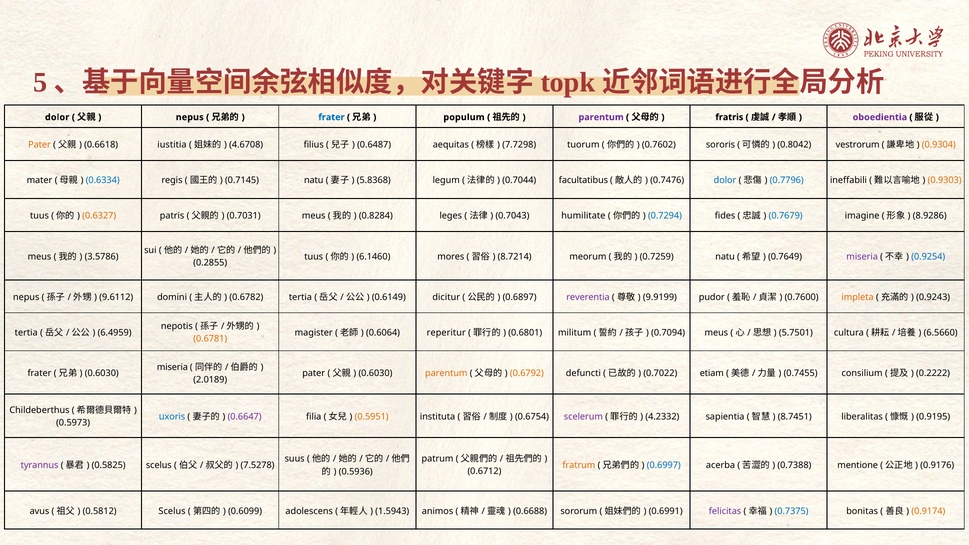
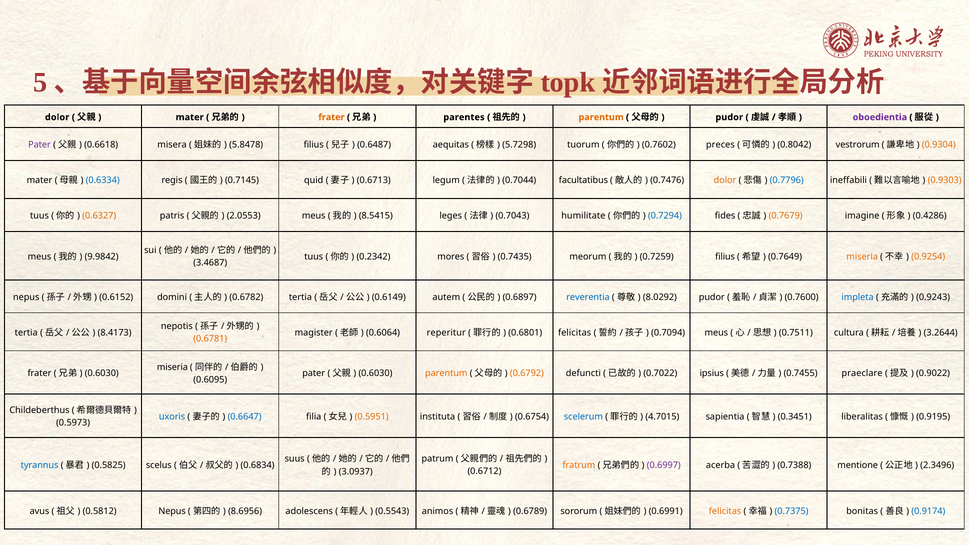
nepus at (190, 117): nepus -> mater
frater at (331, 117) colour: blue -> orange
populum: populum -> parentes
parentum at (601, 117) colour: purple -> orange
fratris at (729, 117): fratris -> pudor
Pater at (39, 145) colour: orange -> purple
iustitia: iustitia -> misera
4.6708: 4.6708 -> 5.8478
7.7298: 7.7298 -> 5.7298
sororis: sororis -> preces
0.7145 natu: natu -> quid
5.8368: 5.8368 -> 0.6713
dolor at (725, 180) colour: blue -> orange
0.7031: 0.7031 -> 2.0553
0.8284: 0.8284 -> 8.5415
0.7679 colour: blue -> orange
8.9286: 8.9286 -> 0.4286
3.5786: 3.5786 -> 9.9842
6.1460: 6.1460 -> 0.2342
8.7214: 8.7214 -> 0.7435
0.7259 natu: natu -> filius
miseria at (862, 257) colour: purple -> orange
0.9254 colour: blue -> orange
0.2855: 0.2855 -> 3.4687
9.6112: 9.6112 -> 0.6152
dicitur: dicitur -> autem
reverentia colour: purple -> blue
9.9199: 9.9199 -> 8.0292
impleta colour: orange -> blue
6.4959: 6.4959 -> 8.4173
0.6801 militum: militum -> felicitas
5.7501: 5.7501 -> 0.7511
6.5660: 6.5660 -> 3.2644
etiam: etiam -> ipsius
consilium: consilium -> praeclare
0.2222: 0.2222 -> 0.9022
2.0189: 2.0189 -> 0.6095
0.6647 colour: purple -> blue
scelerum colour: purple -> blue
4.2332: 4.2332 -> 4.7015
8.7451: 8.7451 -> 0.3451
tyrannus colour: purple -> blue
7.5278: 7.5278 -> 0.6834
0.6997 colour: blue -> purple
0.9176: 0.9176 -> 2.3496
0.5936: 0.5936 -> 3.0937
0.5812 Scelus: Scelus -> Nepus
0.6099: 0.6099 -> 8.6956
1.5943: 1.5943 -> 0.5543
0.6688: 0.6688 -> 0.6789
felicitas at (725, 511) colour: purple -> orange
0.9174 colour: orange -> blue
